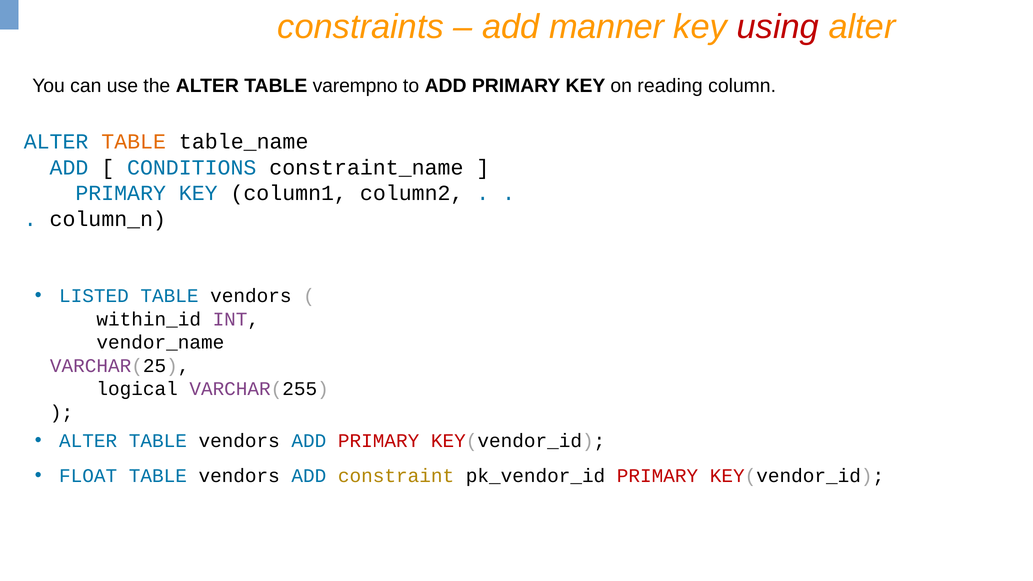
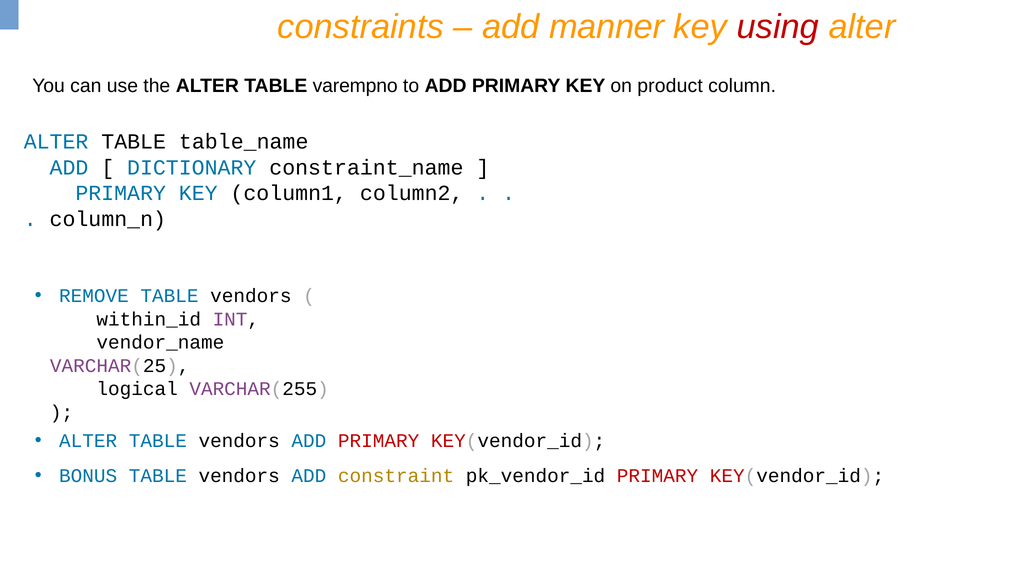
reading: reading -> product
TABLE at (134, 142) colour: orange -> black
CONDITIONS: CONDITIONS -> DICTIONARY
LISTED: LISTED -> REMOVE
FLOAT: FLOAT -> BONUS
